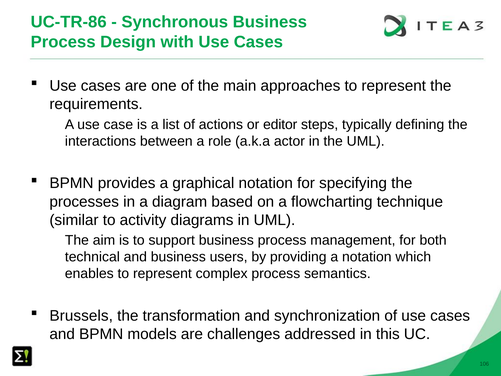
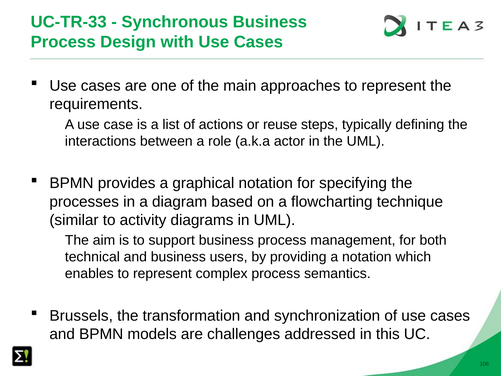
UC-TR-86: UC-TR-86 -> UC-TR-33
editor: editor -> reuse
